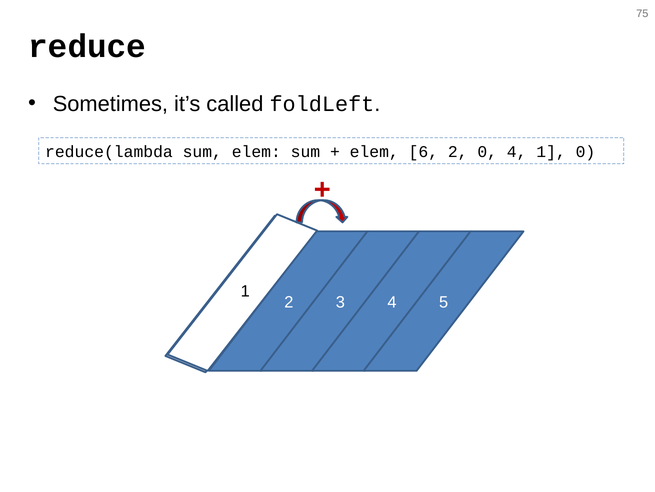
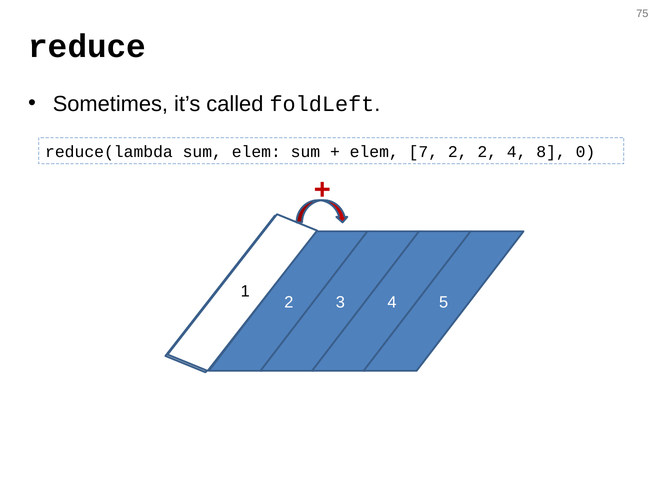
6: 6 -> 7
2 0: 0 -> 2
4 1: 1 -> 8
